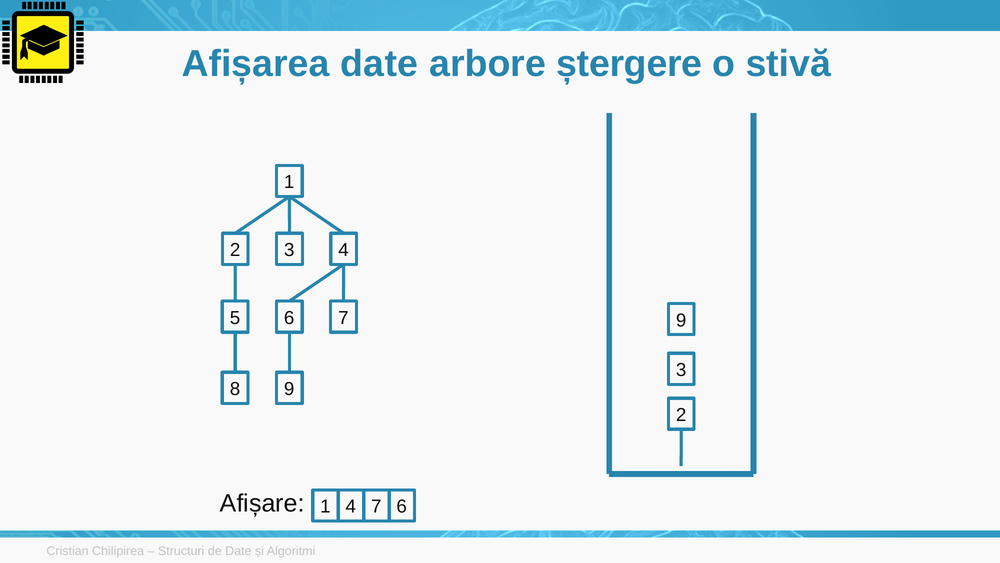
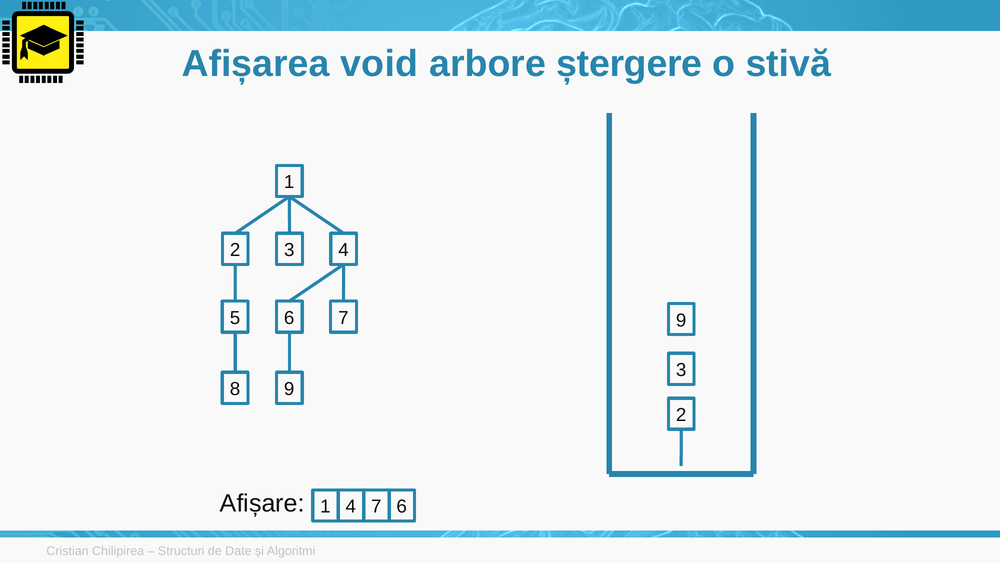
Afișarea date: date -> void
